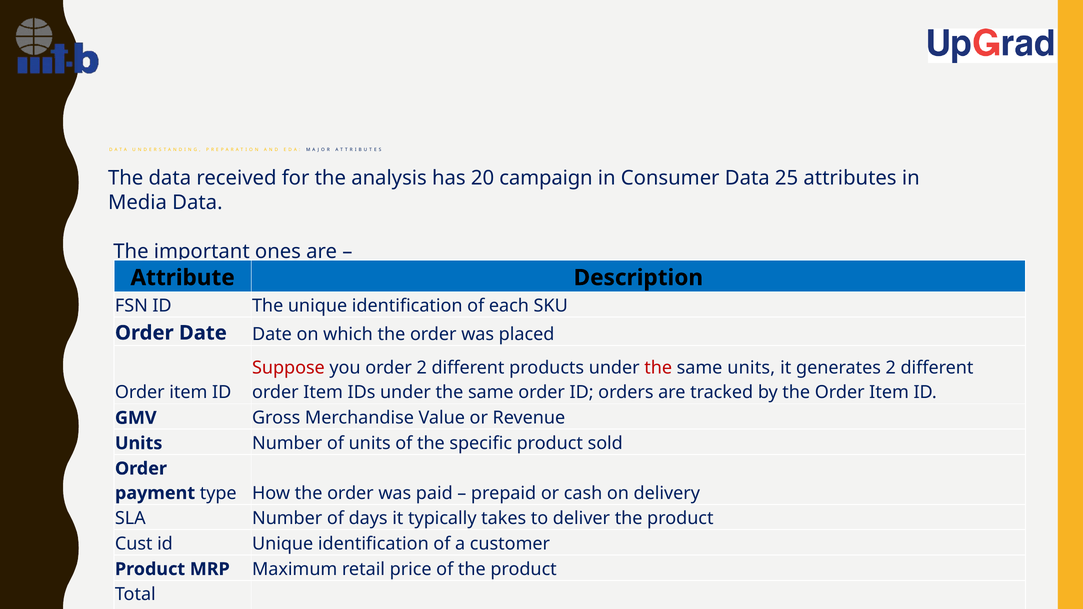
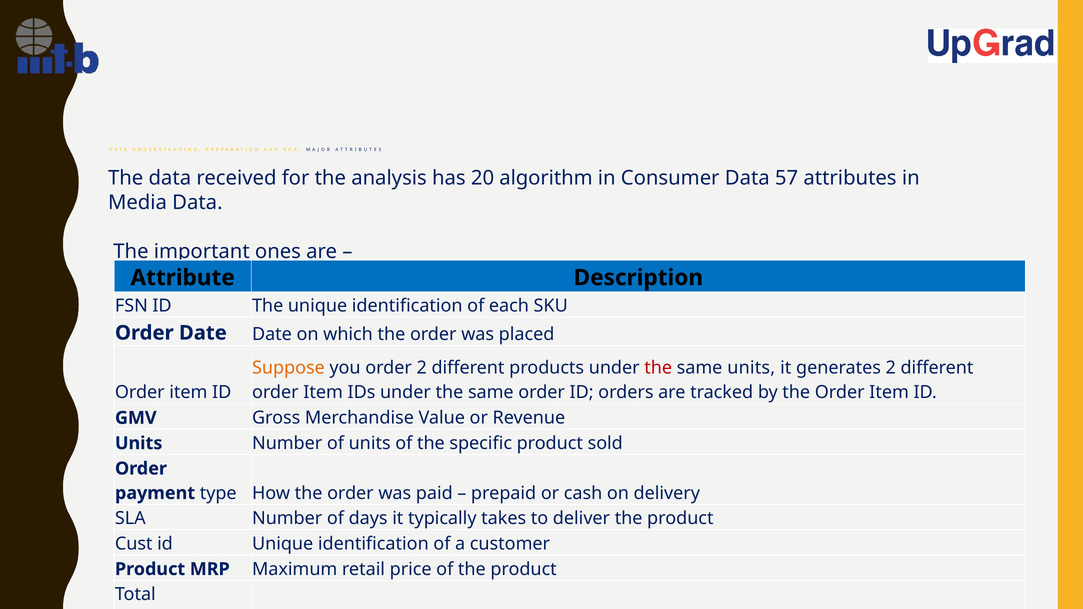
campaign: campaign -> algorithm
25: 25 -> 57
Suppose colour: red -> orange
